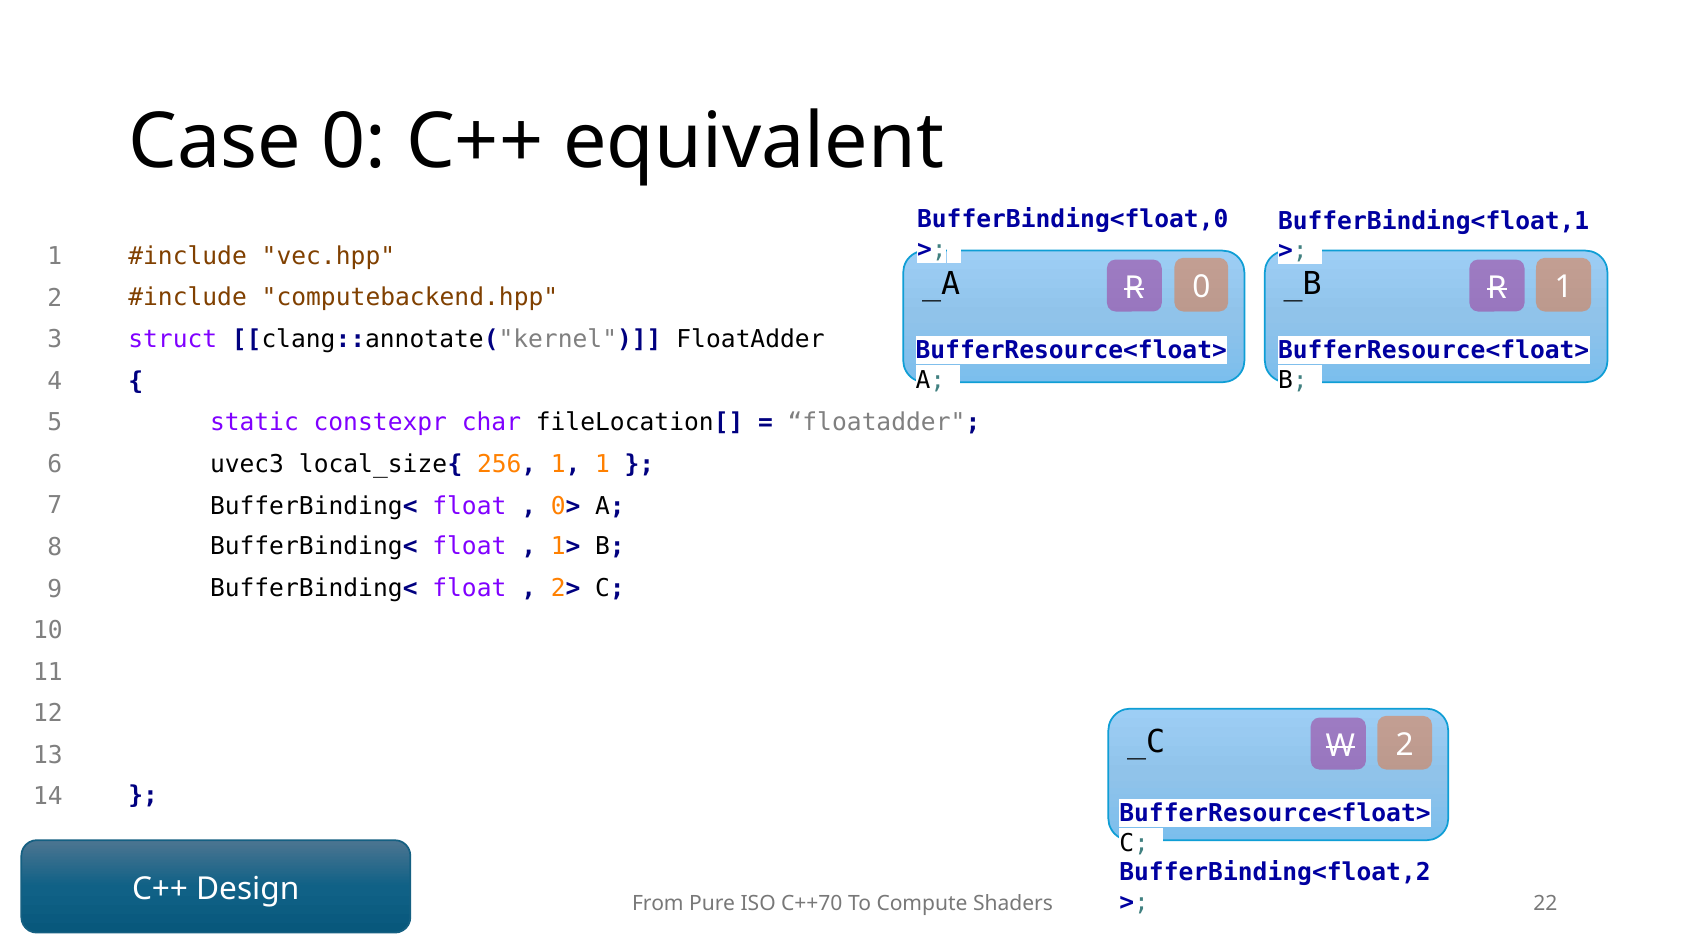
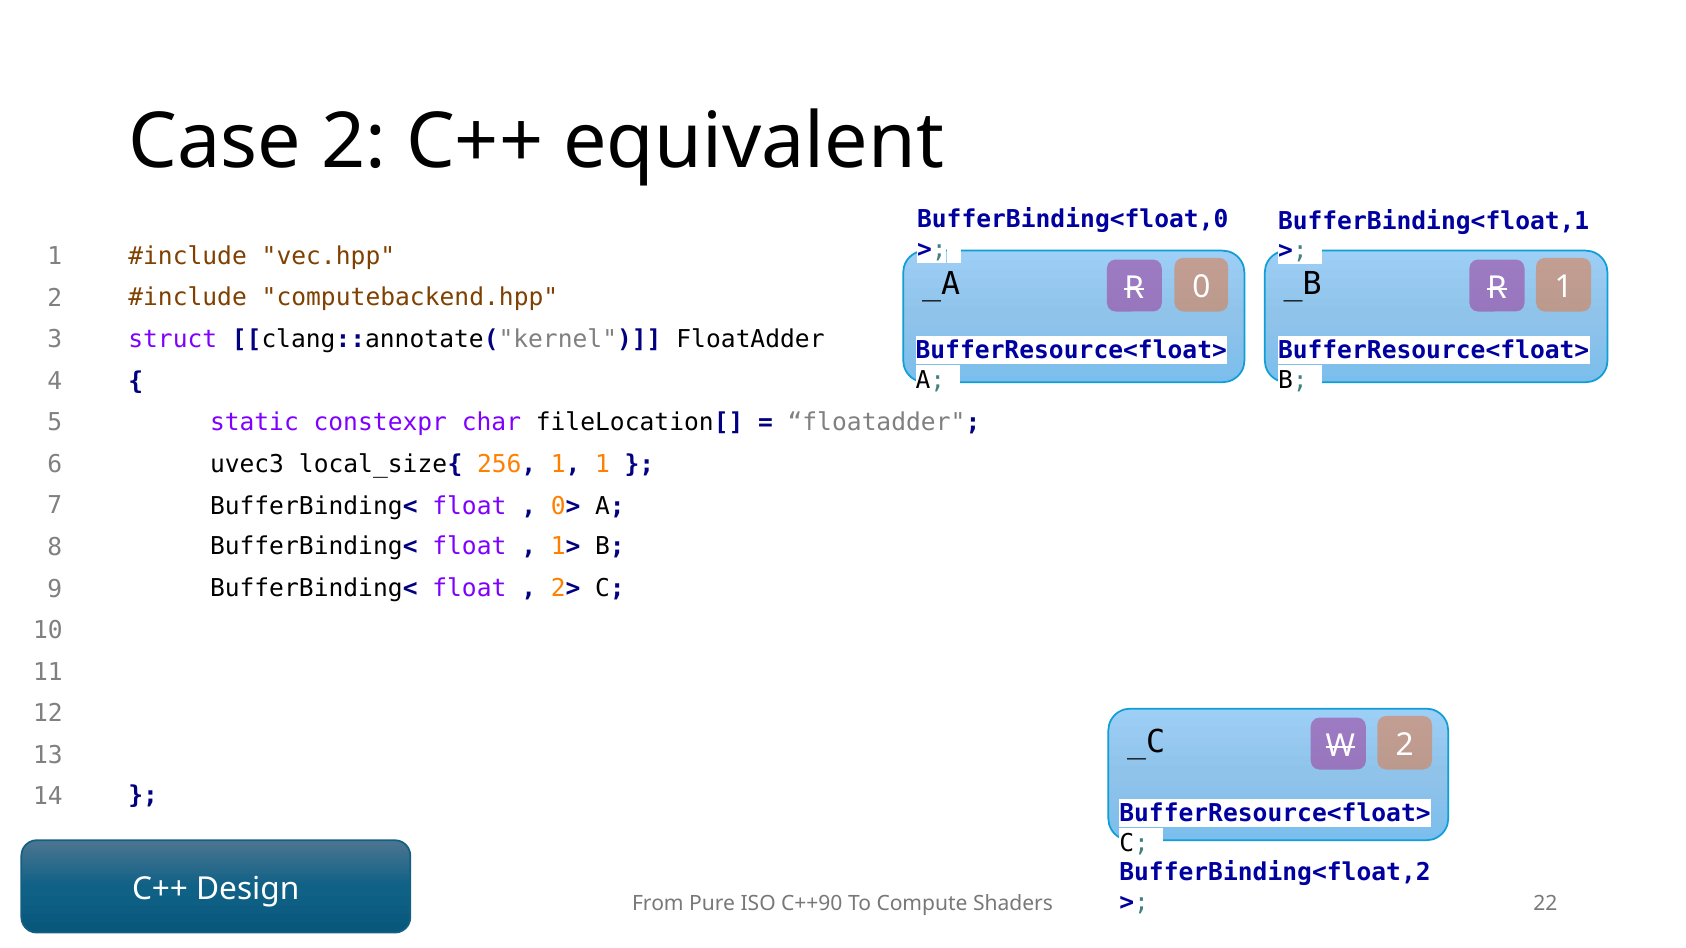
Case 0: 0 -> 2
C++70: C++70 -> C++90
